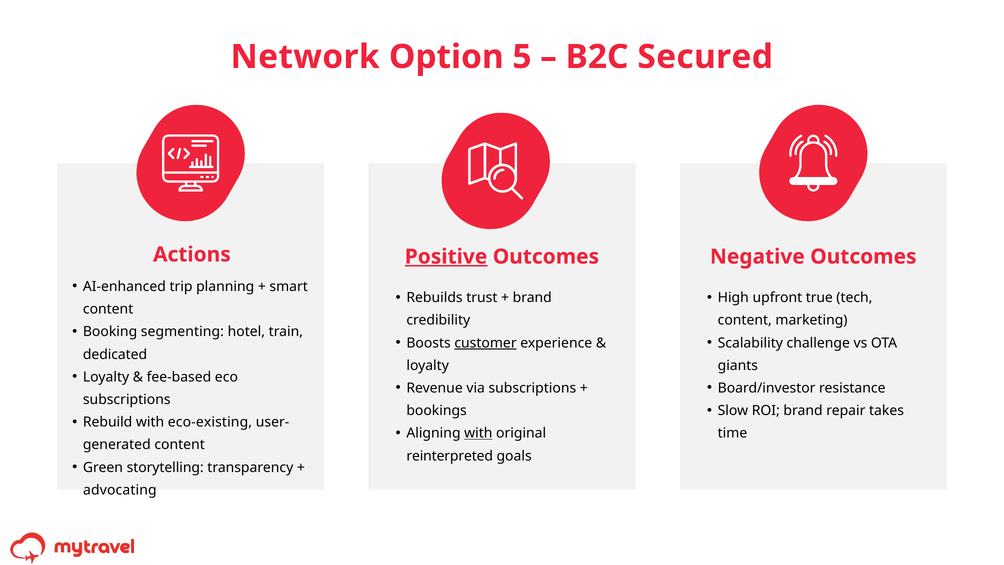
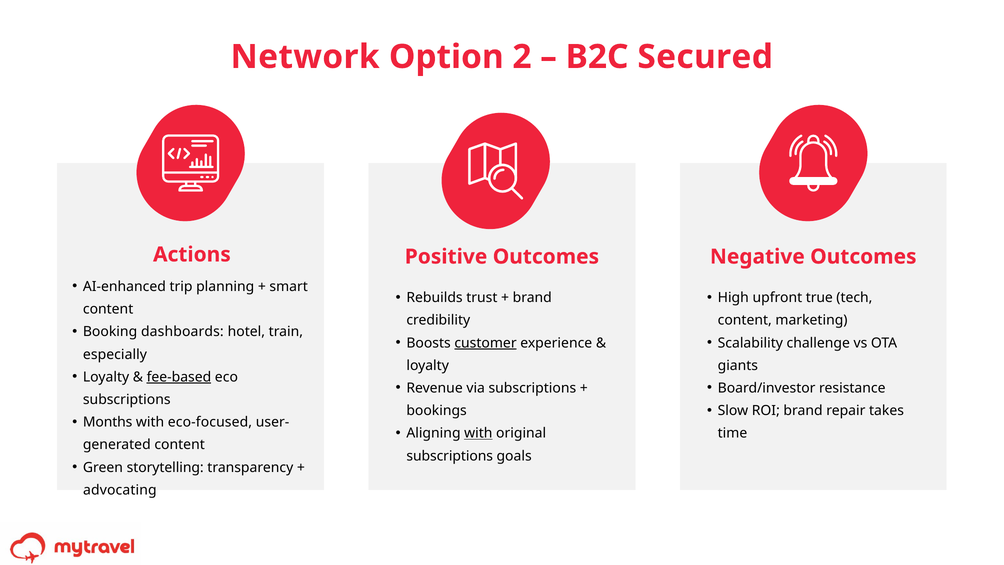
5: 5 -> 2
Positive underline: present -> none
segmenting: segmenting -> dashboards
dedicated: dedicated -> especially
fee-based underline: none -> present
Rebuild: Rebuild -> Months
eco-existing: eco-existing -> eco-focused
reinterpreted at (450, 456): reinterpreted -> subscriptions
